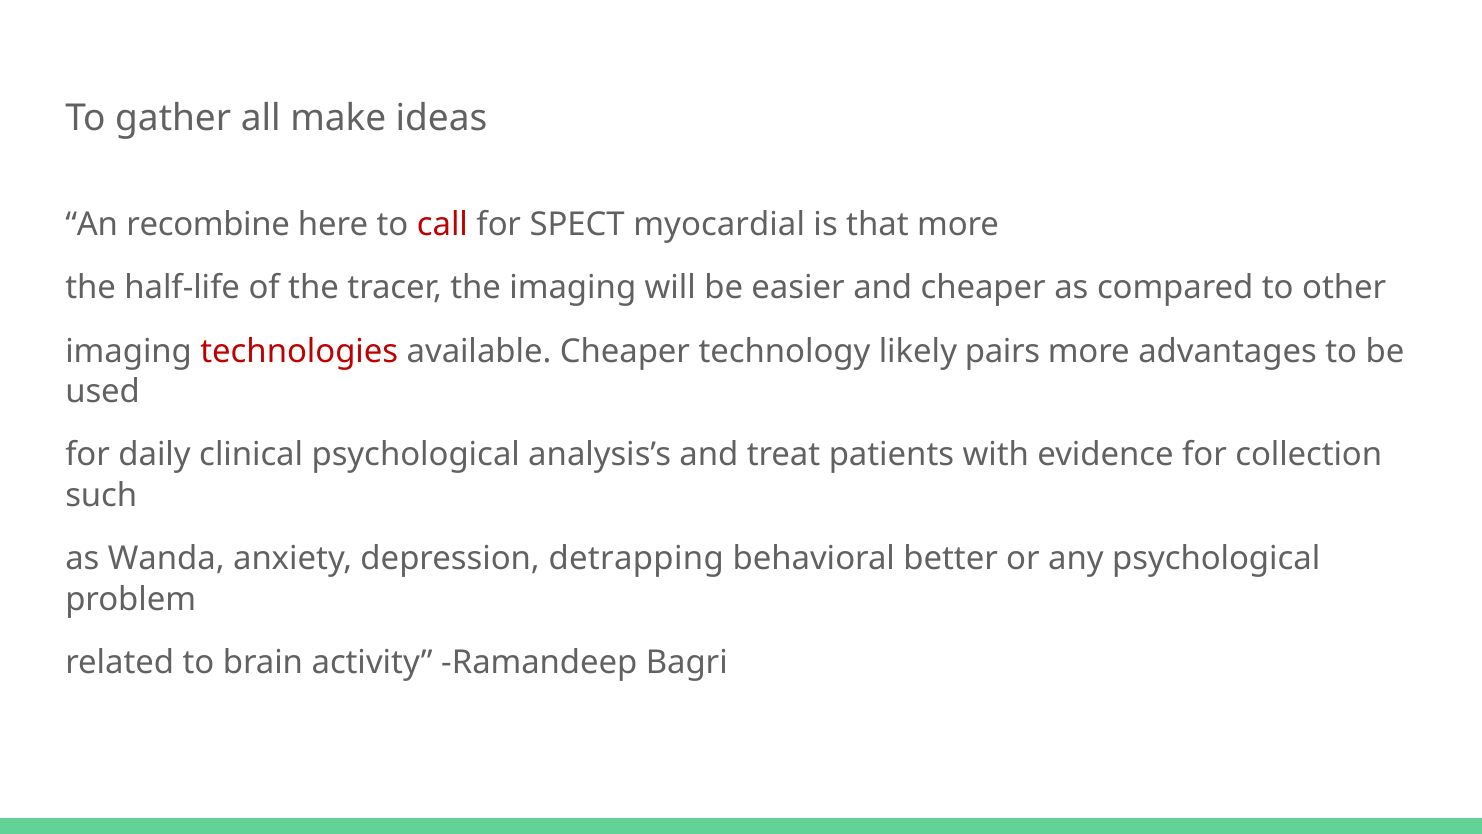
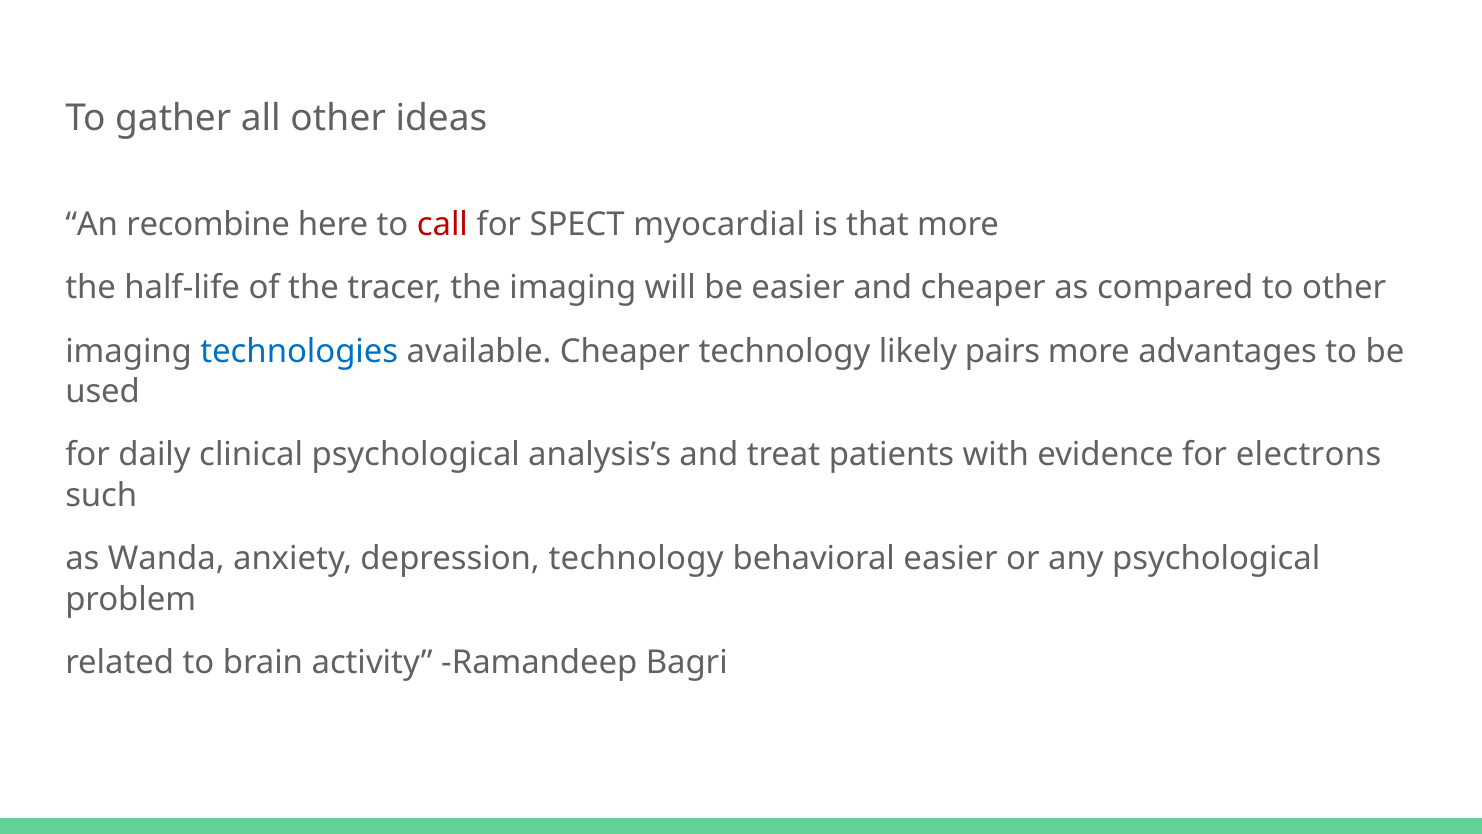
all make: make -> other
technologies colour: red -> blue
collection: collection -> electrons
depression detrapping: detrapping -> technology
behavioral better: better -> easier
